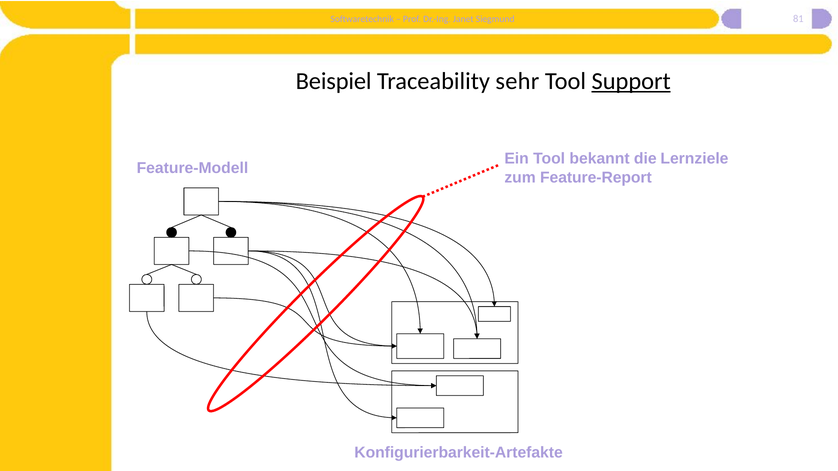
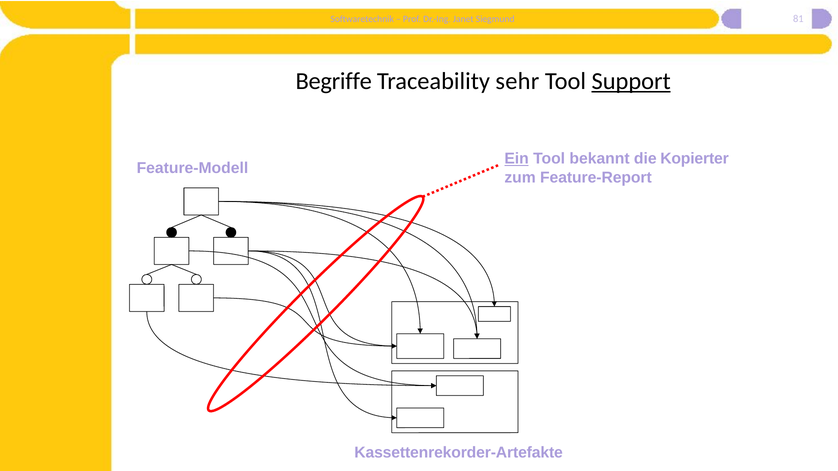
Beispiel: Beispiel -> Begriffe
Ein underline: none -> present
Lernziele: Lernziele -> Kopierter
Konfigurierbarkeit-Artefakte: Konfigurierbarkeit-Artefakte -> Kassettenrekorder-Artefakte
